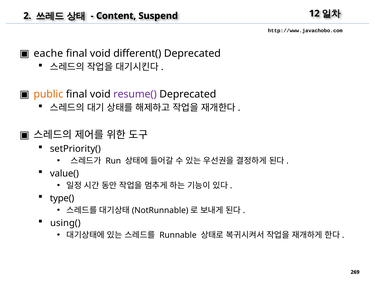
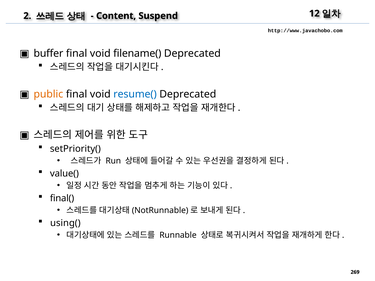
eache: eache -> buffer
different(: different( -> filename(
resume( colour: purple -> blue
type(: type( -> final(
